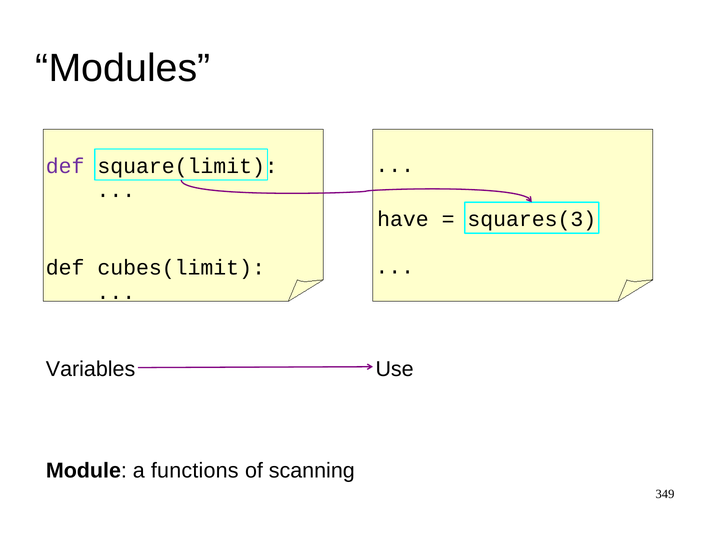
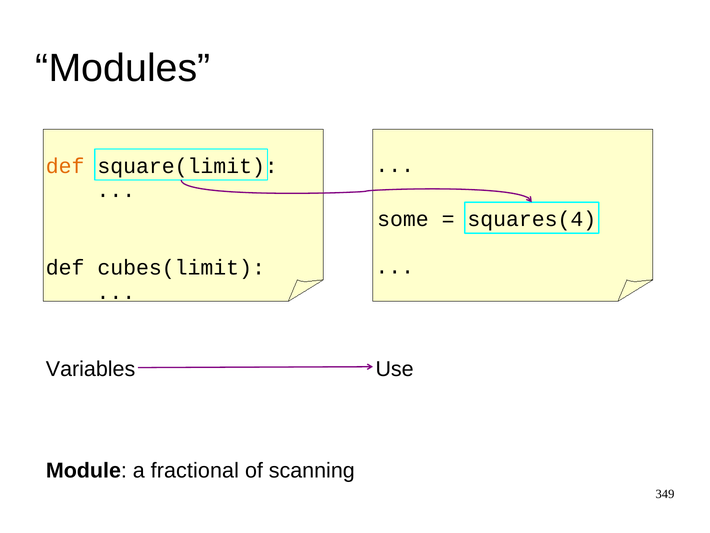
def at (65, 166) colour: purple -> orange
have: have -> some
squares(3: squares(3 -> squares(4
functions: functions -> fractional
